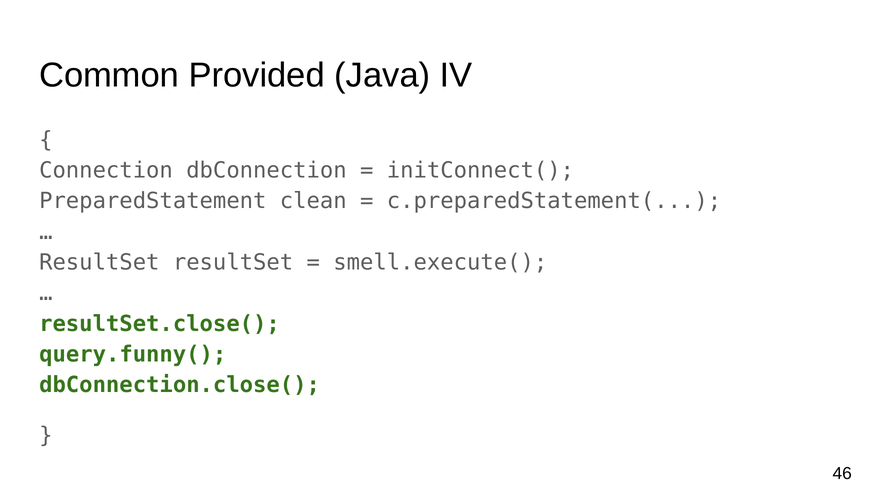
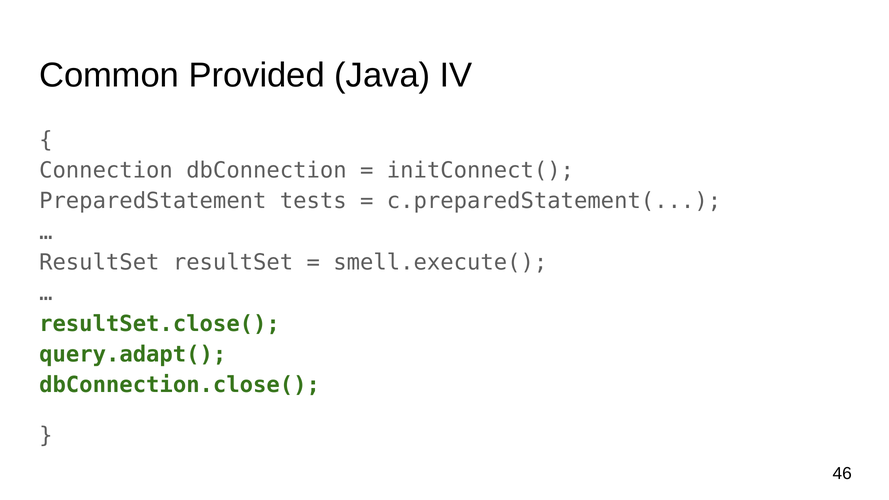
clean: clean -> tests
query.funny(: query.funny( -> query.adapt(
